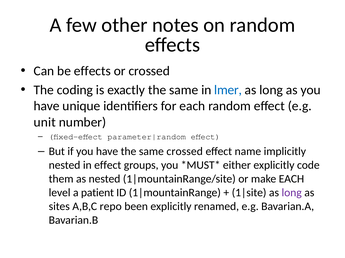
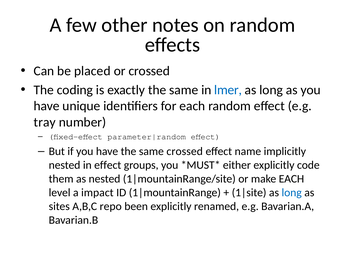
be effects: effects -> placed
unit: unit -> tray
patient: patient -> impact
long at (292, 193) colour: purple -> blue
